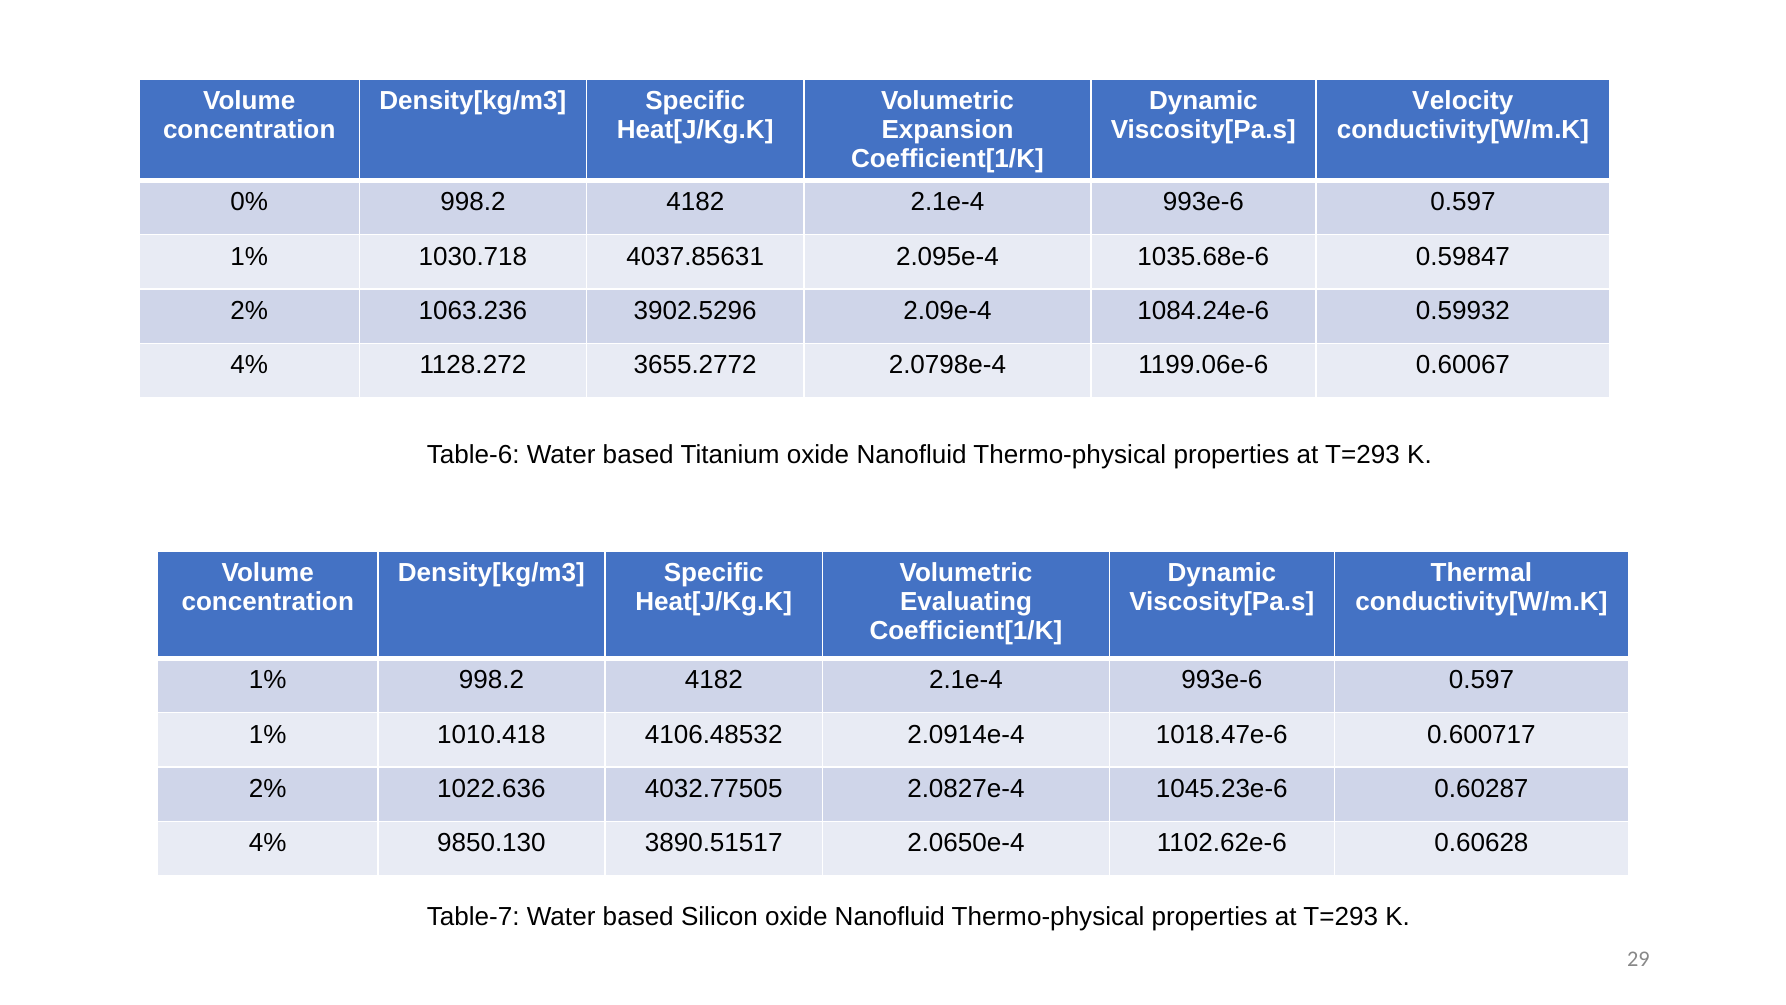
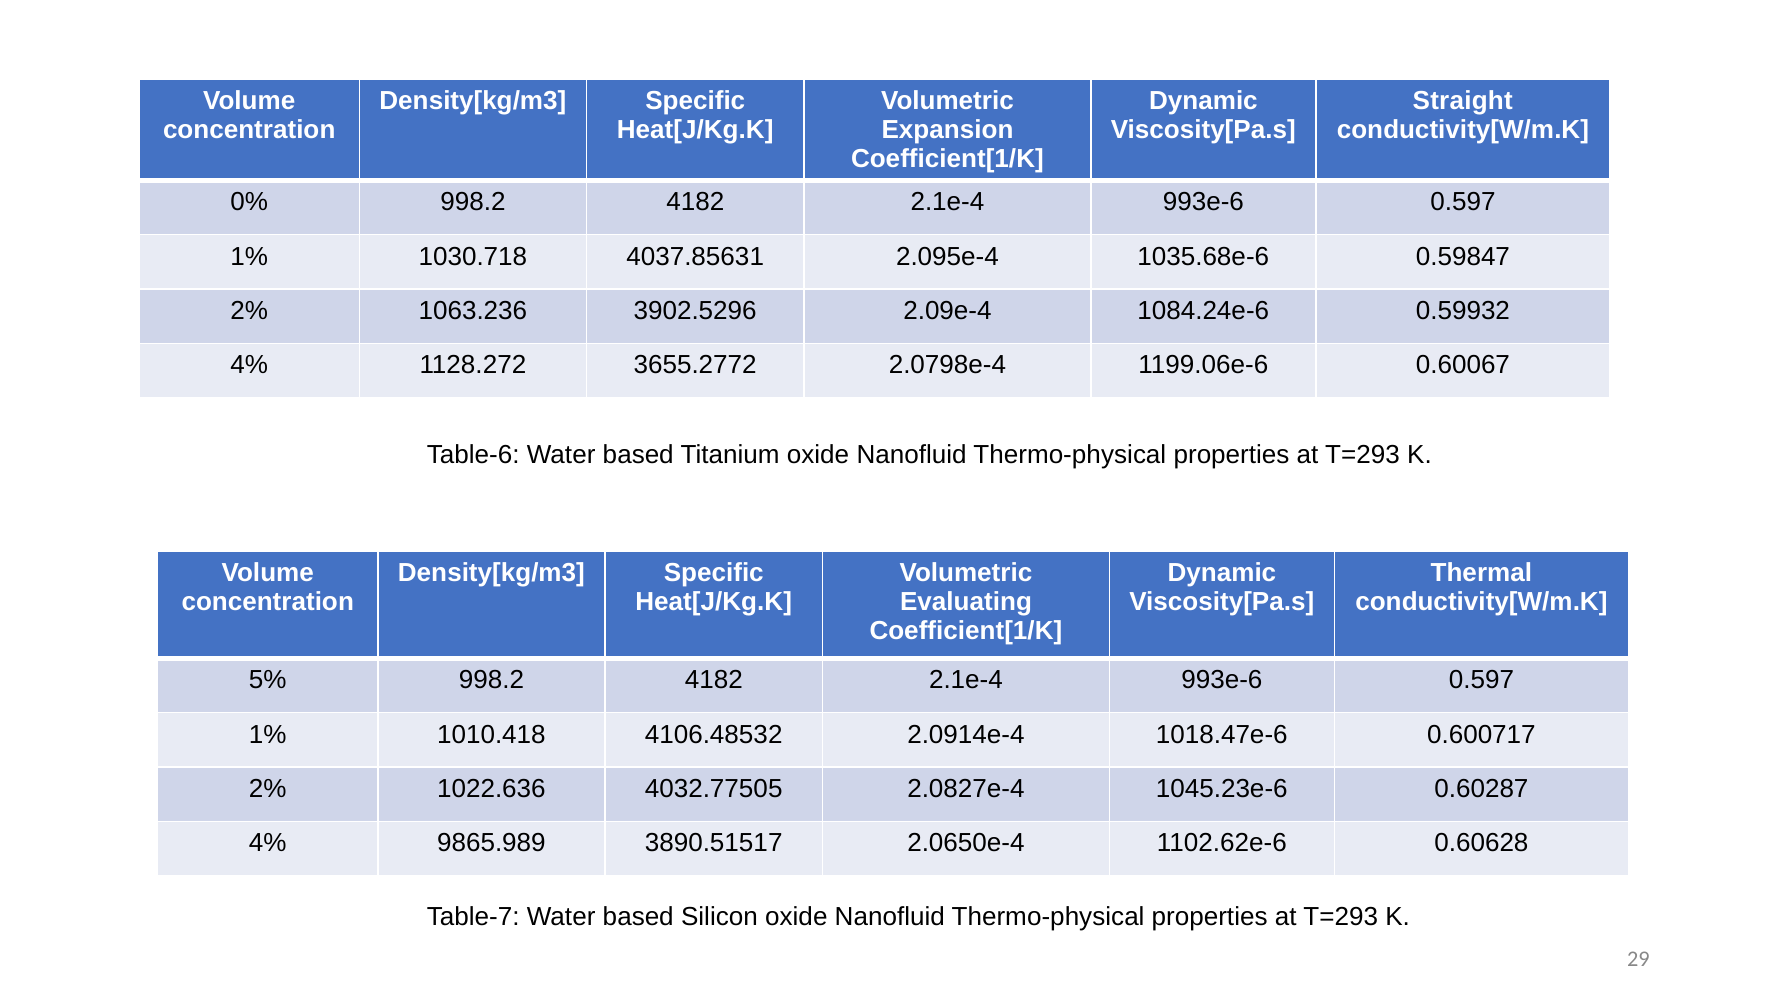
Velocity: Velocity -> Straight
1% at (268, 680): 1% -> 5%
9850.130: 9850.130 -> 9865.989
